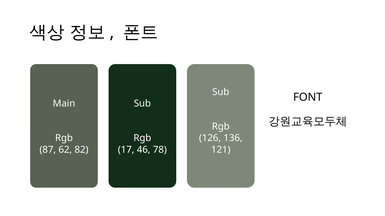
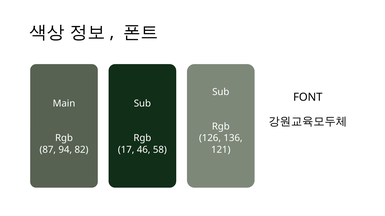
62: 62 -> 94
78: 78 -> 58
